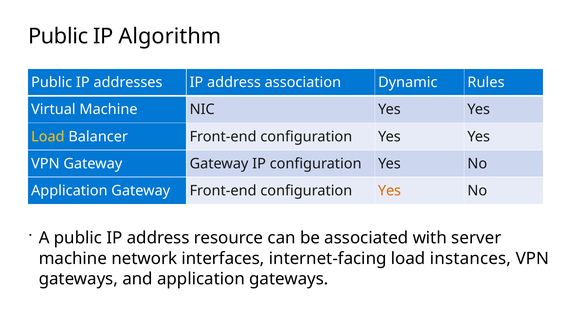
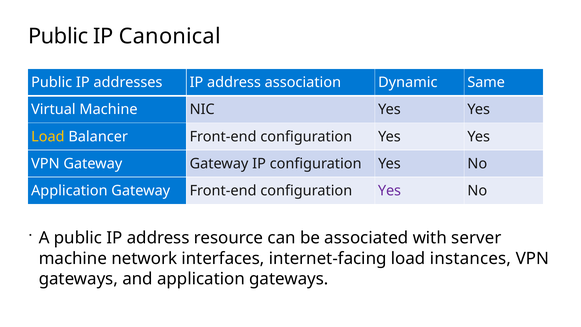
Algorithm: Algorithm -> Canonical
Rules: Rules -> Same
Yes at (389, 191) colour: orange -> purple
